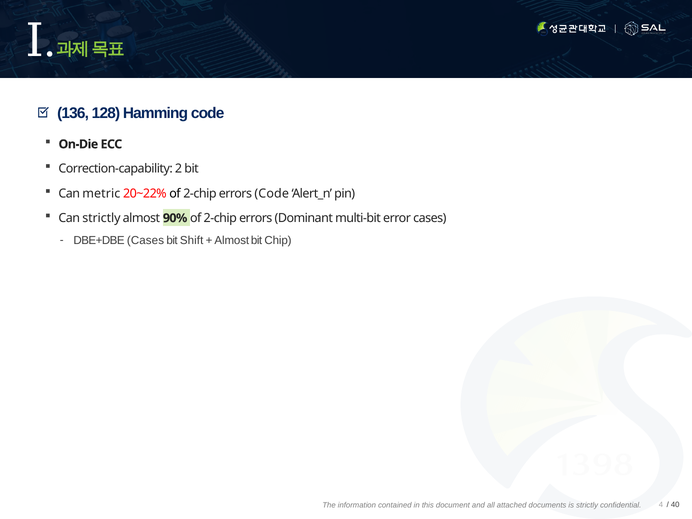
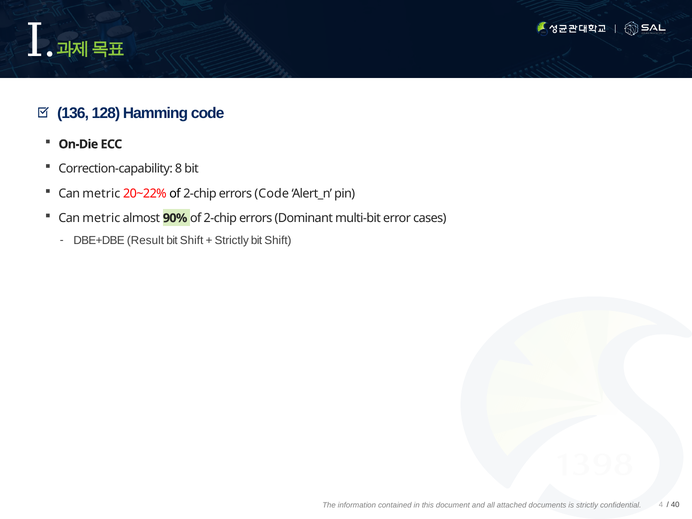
2: 2 -> 8
strictly at (101, 218): strictly -> metric
DBE+DBE Cases: Cases -> Result
Almost at (232, 241): Almost -> Strictly
Chip at (278, 241): Chip -> Shift
